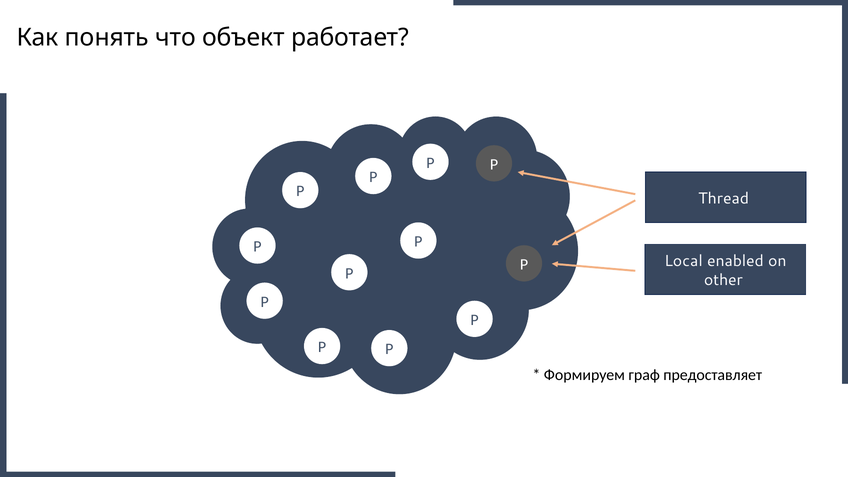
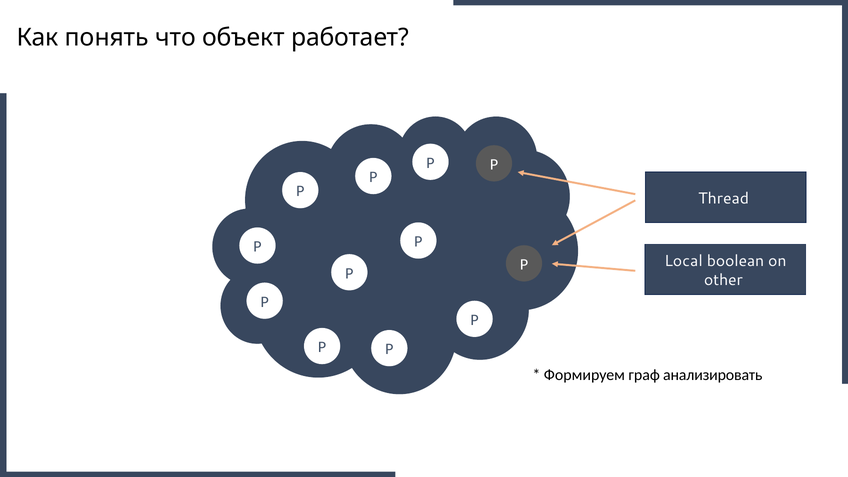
enabled: enabled -> boolean
предоставляет: предоставляет -> анализировать
